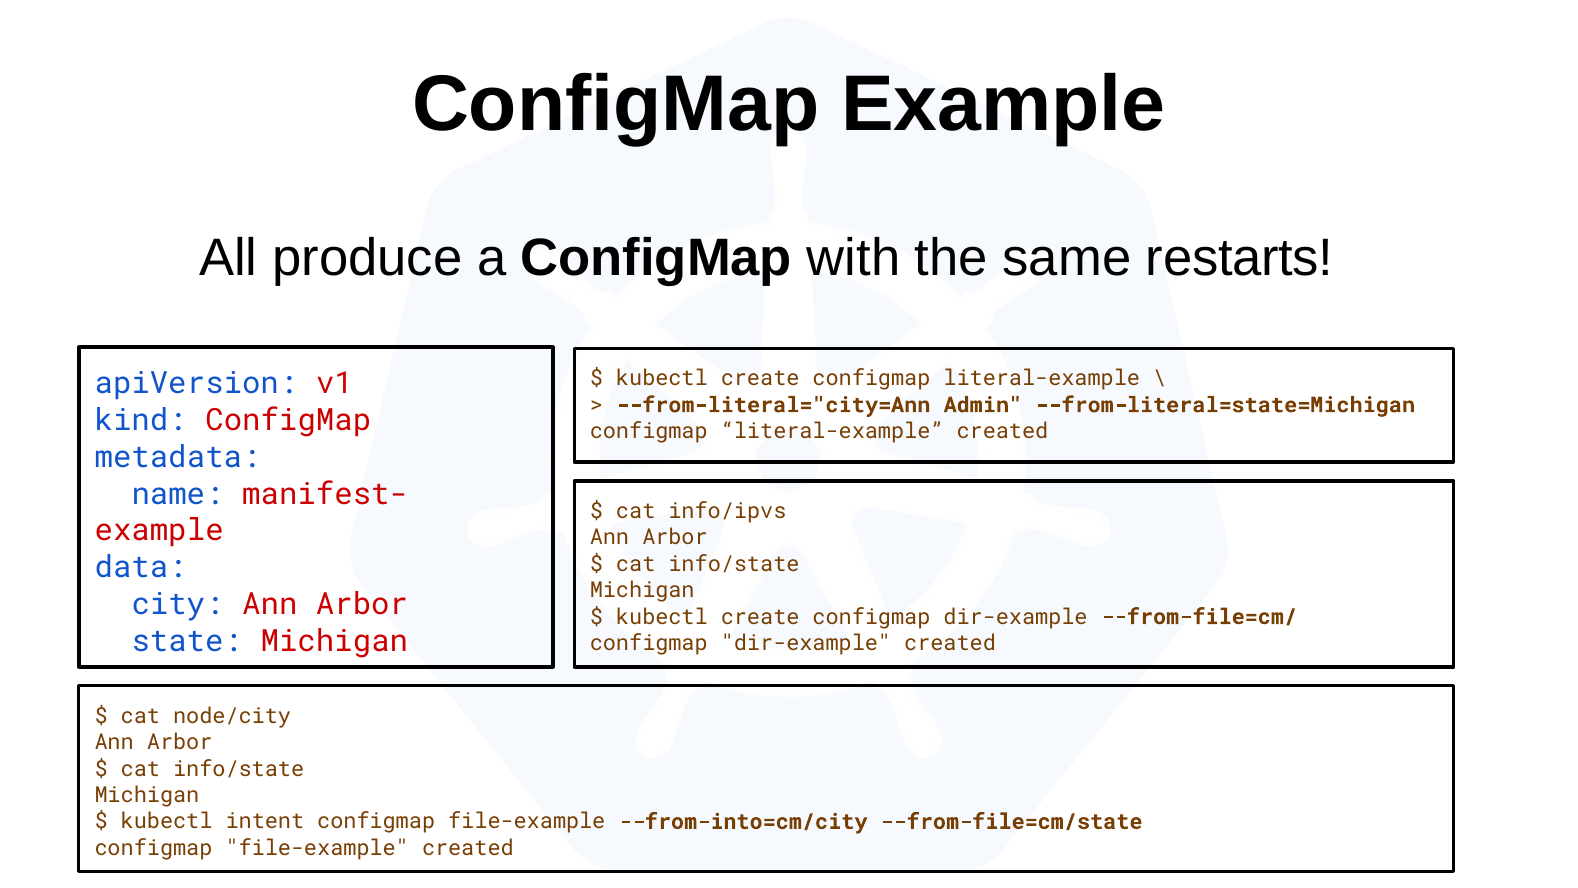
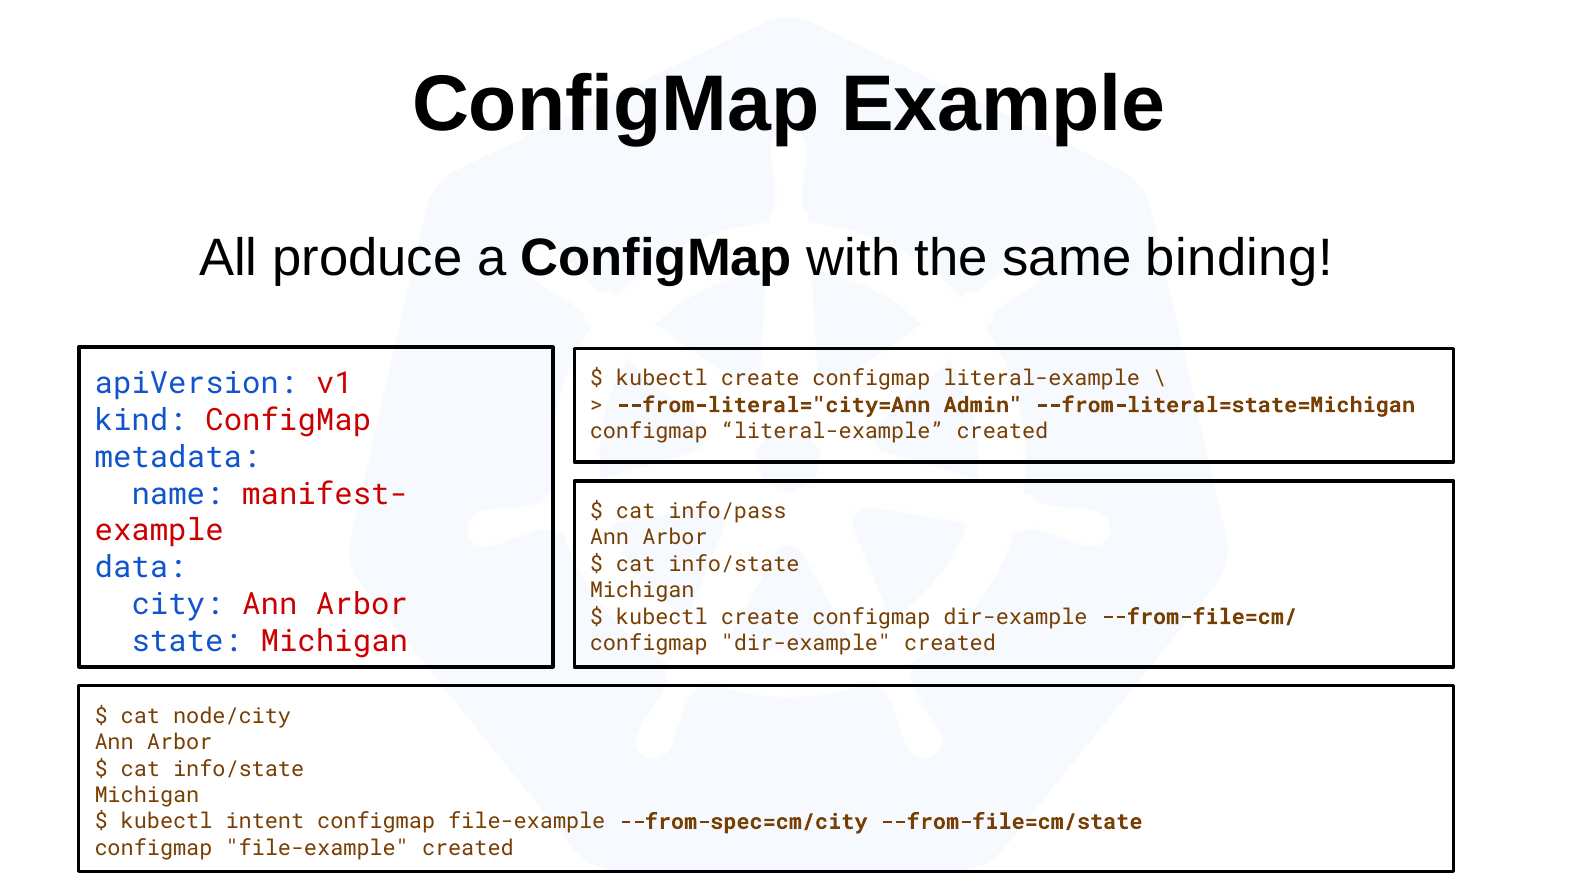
restarts: restarts -> binding
info/ipvs: info/ipvs -> info/pass
--from-into=cm/city: --from-into=cm/city -> --from-spec=cm/city
